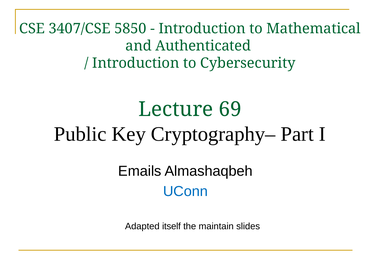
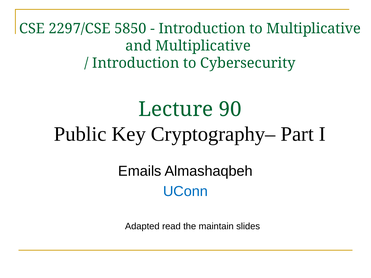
3407/CSE: 3407/CSE -> 2297/CSE
to Mathematical: Mathematical -> Multiplicative
and Authenticated: Authenticated -> Multiplicative
69: 69 -> 90
itself: itself -> read
